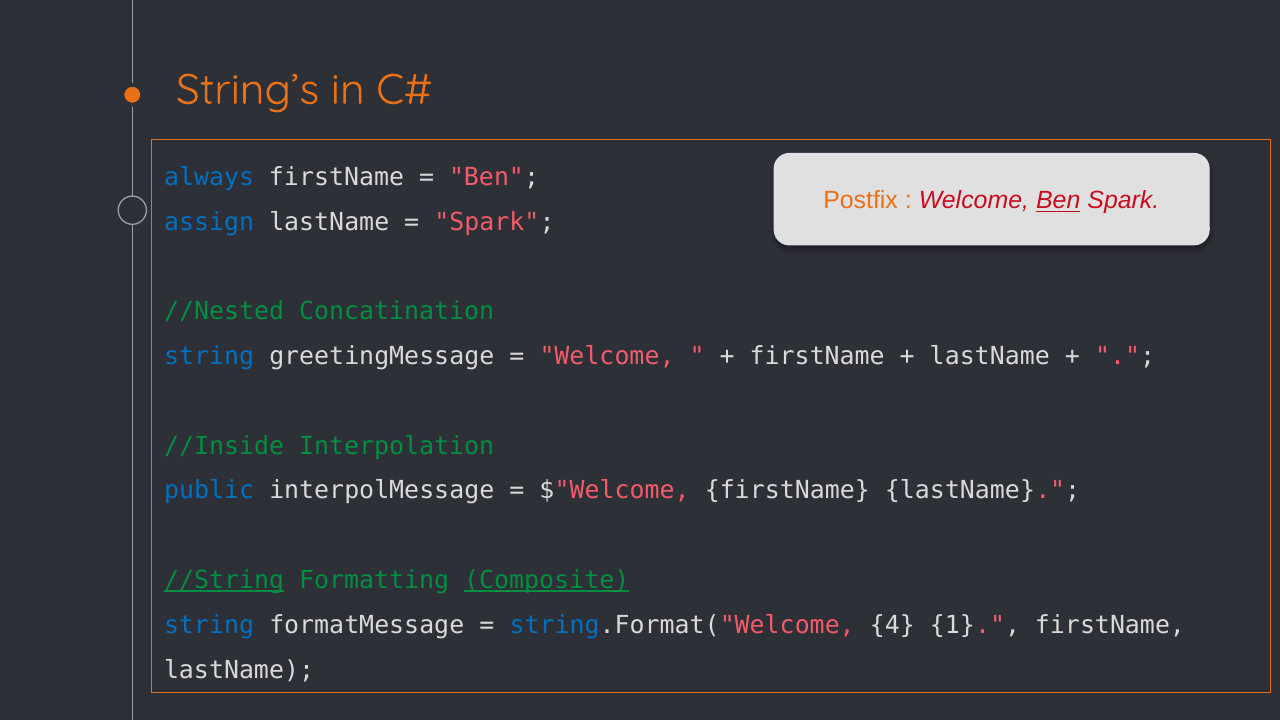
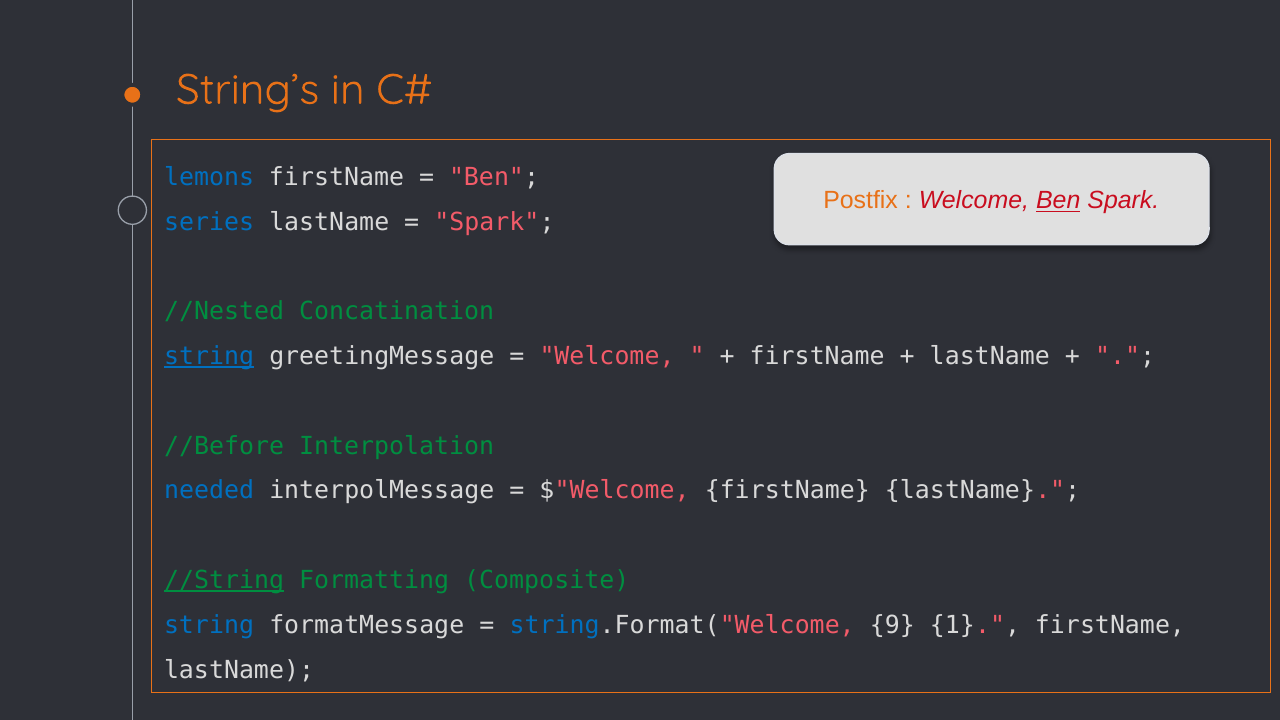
always: always -> lemons
assign: assign -> series
string at (209, 356) underline: none -> present
//Inside: //Inside -> //Before
public: public -> needed
Composite underline: present -> none
4: 4 -> 9
